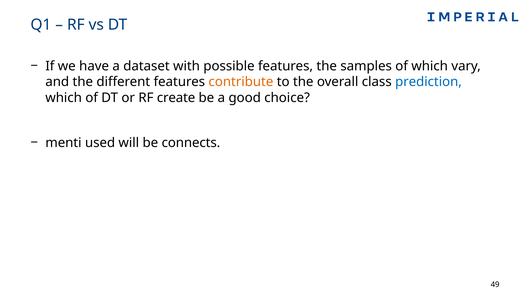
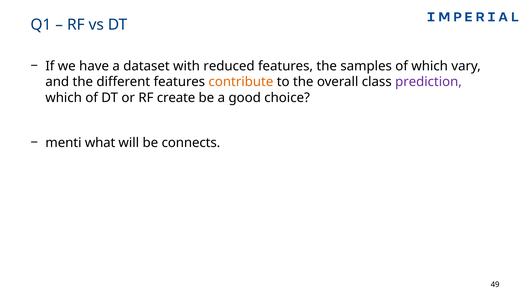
possible: possible -> reduced
prediction colour: blue -> purple
used: used -> what
